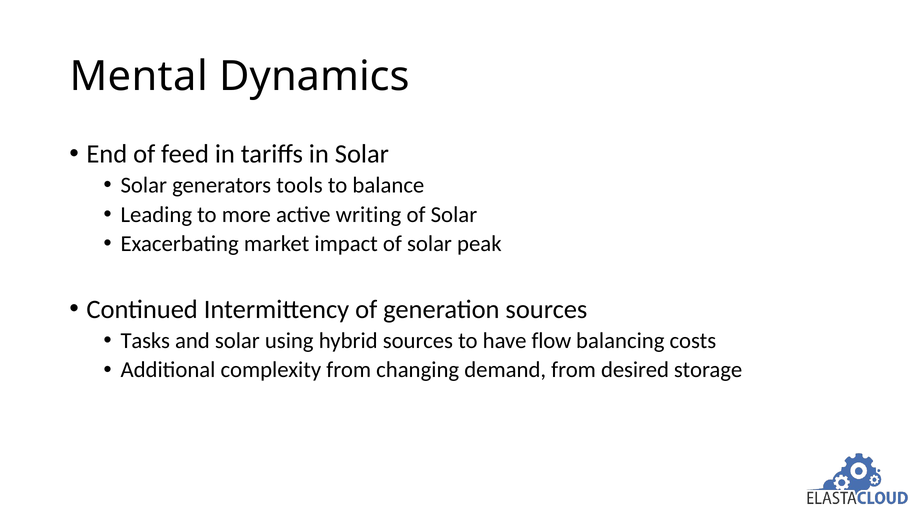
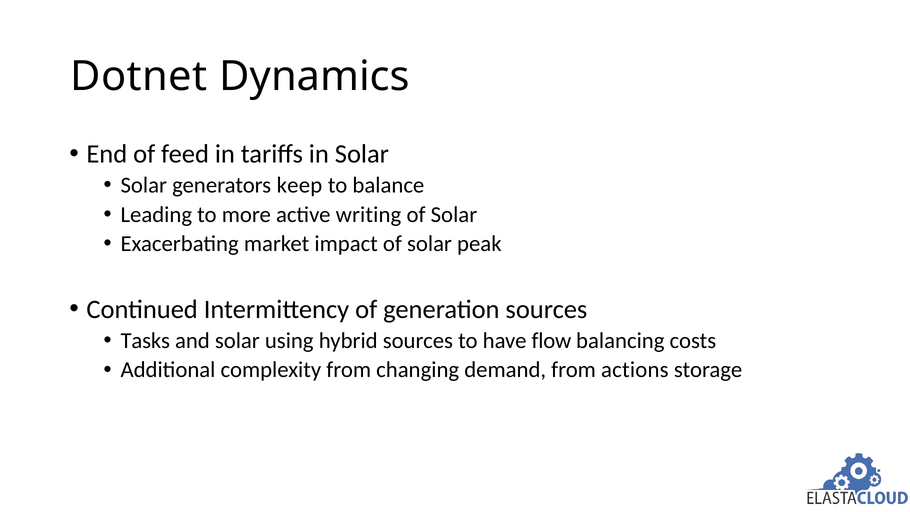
Mental: Mental -> Dotnet
tools: tools -> keep
desired: desired -> actions
